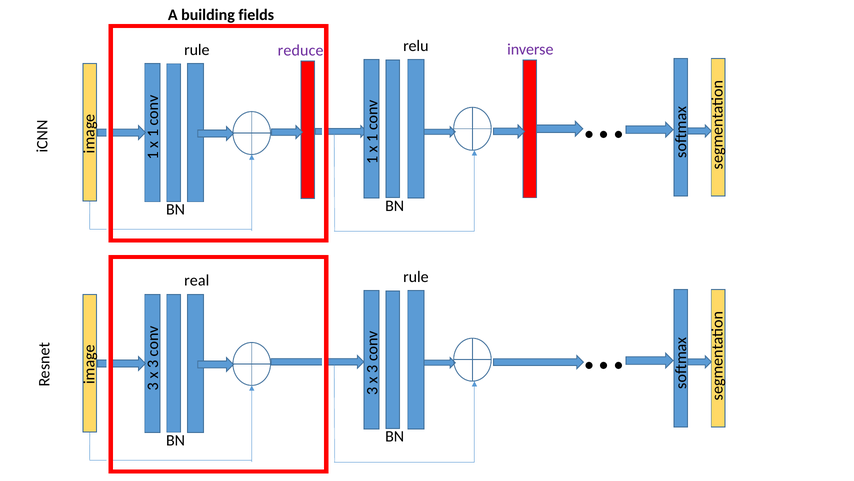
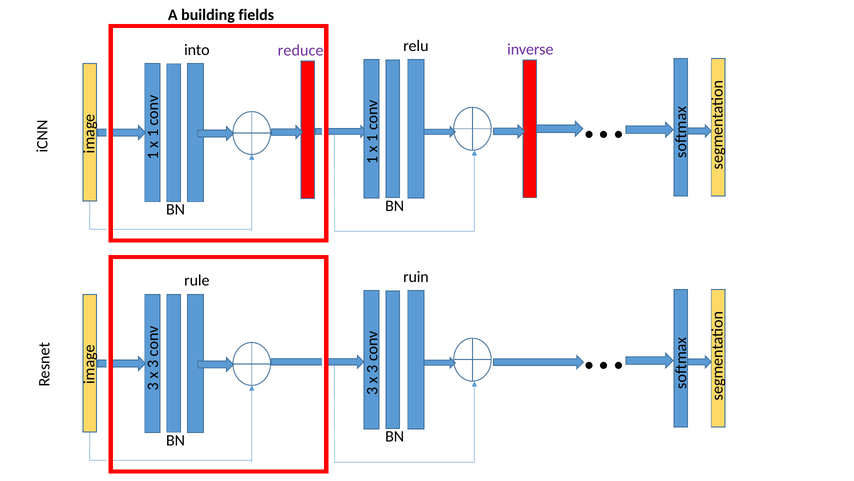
rule at (197, 50): rule -> into
rule at (416, 276): rule -> ruin
real: real -> rule
